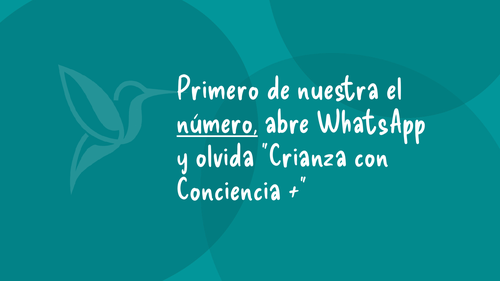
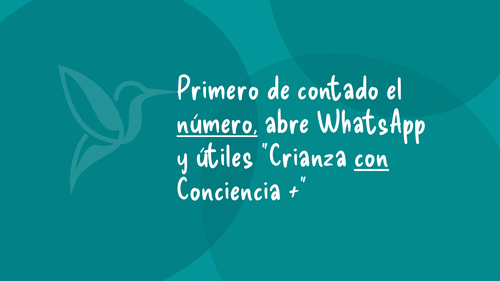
nuestra: nuestra -> contado
olvida: olvida -> útiles
con underline: none -> present
